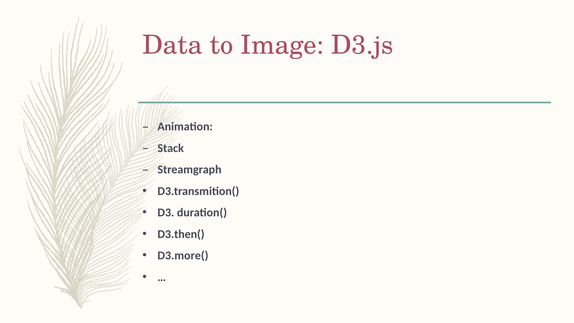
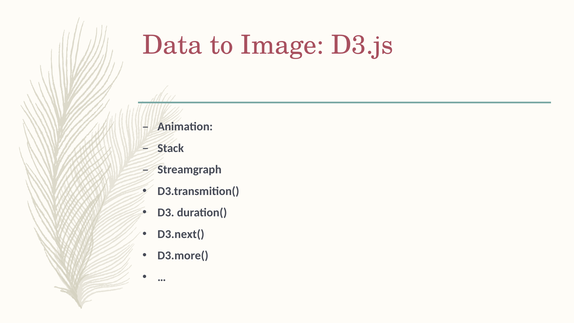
D3.then(: D3.then( -> D3.next(
